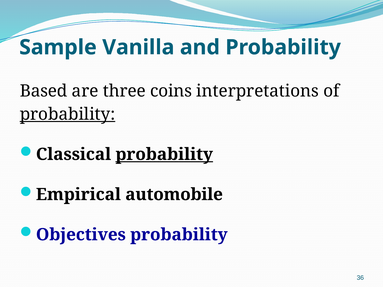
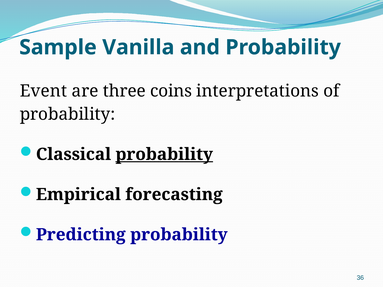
Based: Based -> Event
probability at (67, 114) underline: present -> none
automobile: automobile -> forecasting
Objectives: Objectives -> Predicting
